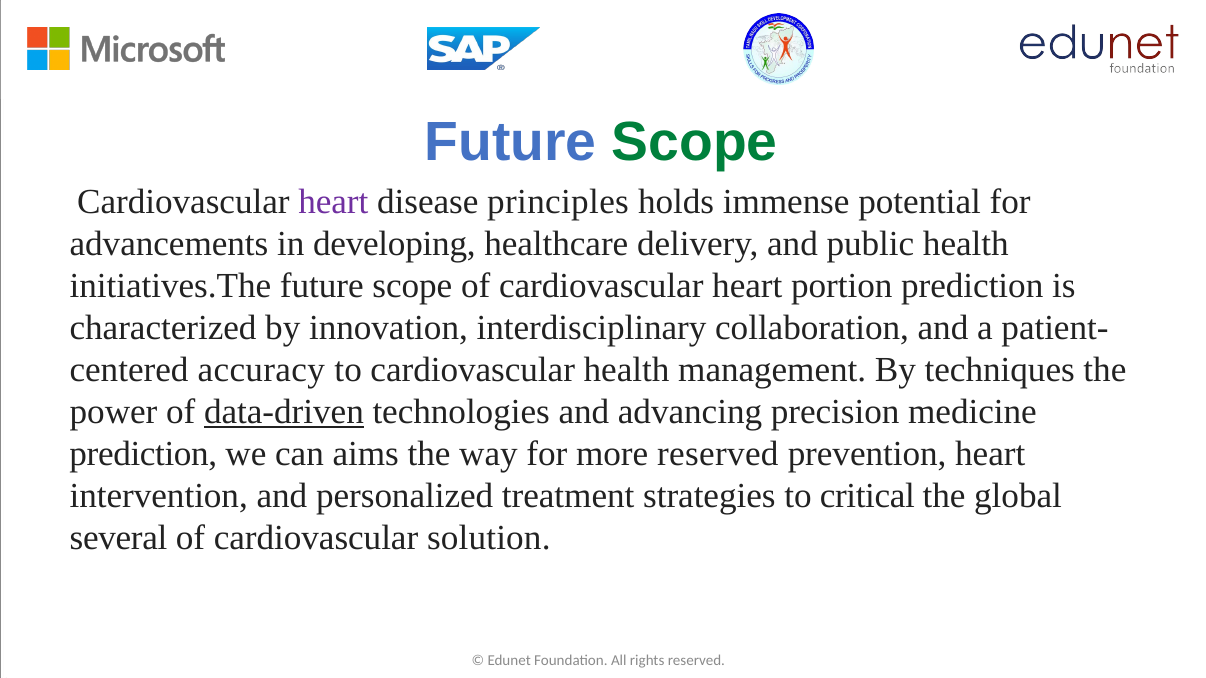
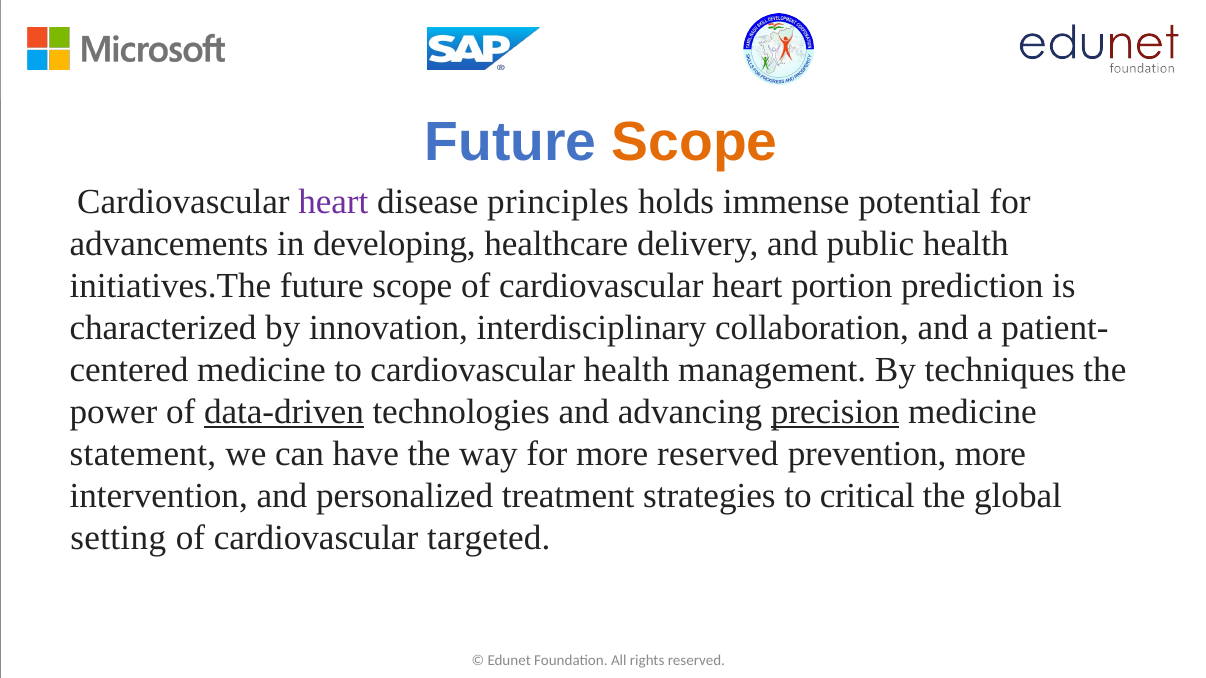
Scope at (695, 142) colour: green -> orange
accuracy at (261, 370): accuracy -> medicine
precision underline: none -> present
prediction at (143, 454): prediction -> statement
aims: aims -> have
prevention heart: heart -> more
several: several -> setting
solution: solution -> targeted
